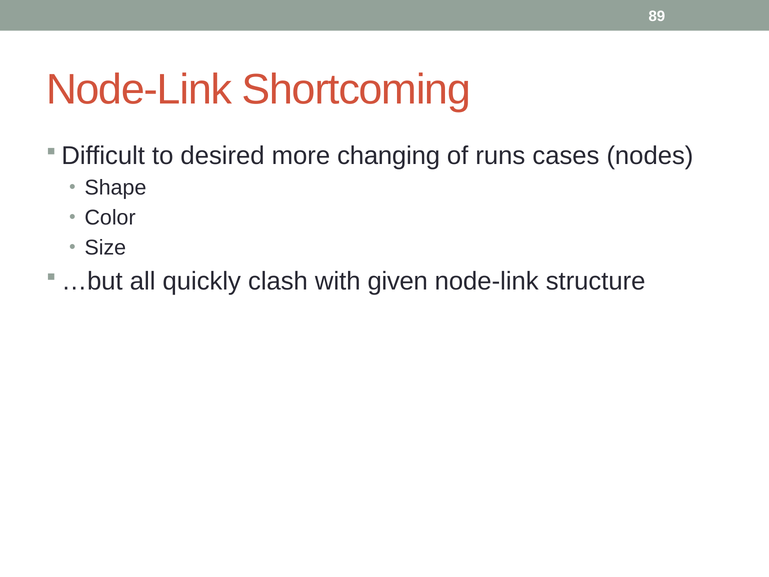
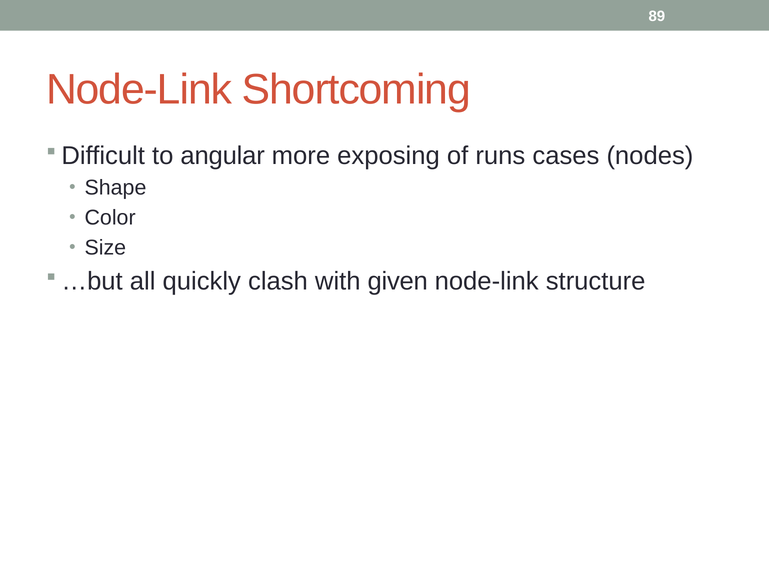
desired: desired -> angular
changing: changing -> exposing
